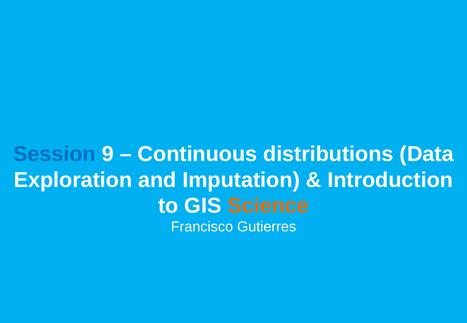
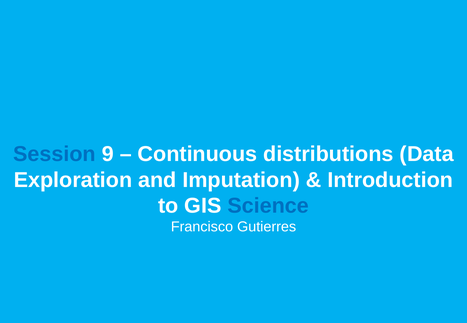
Science colour: orange -> blue
